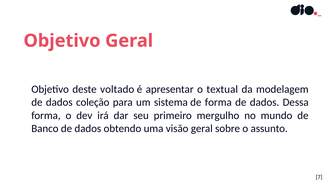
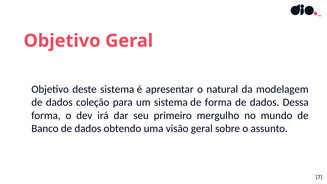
deste voltado: voltado -> sistema
textual: textual -> natural
